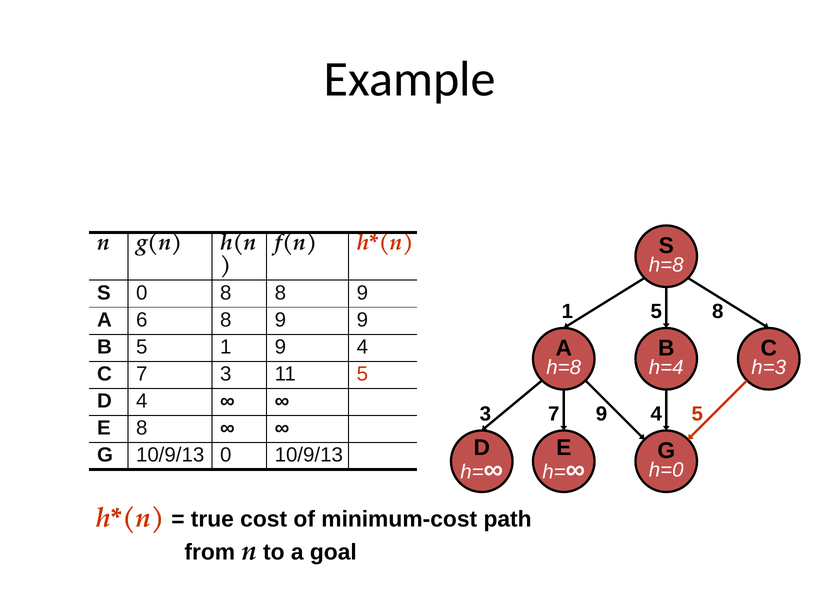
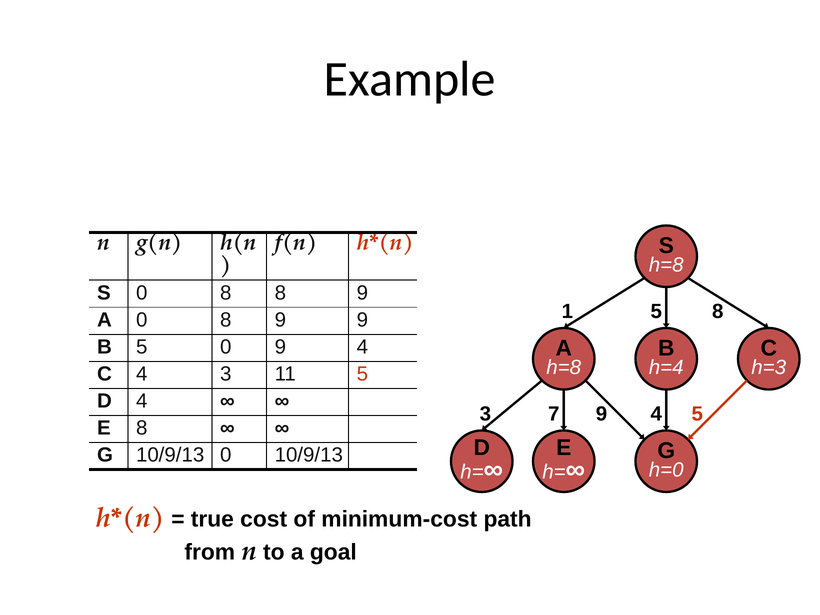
A 6: 6 -> 0
5 1: 1 -> 0
C 7: 7 -> 4
